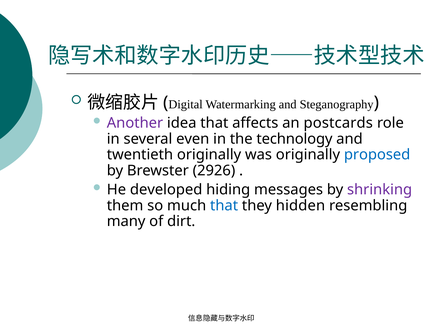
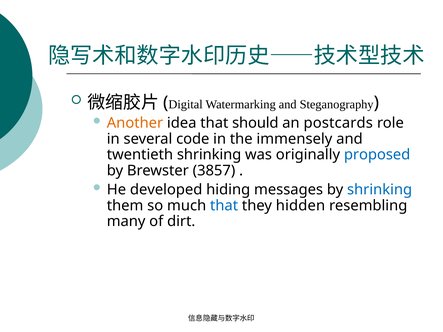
Another colour: purple -> orange
affects: affects -> should
even: even -> code
technology: technology -> immensely
twentieth originally: originally -> shrinking
2926: 2926 -> 3857
shrinking at (380, 190) colour: purple -> blue
